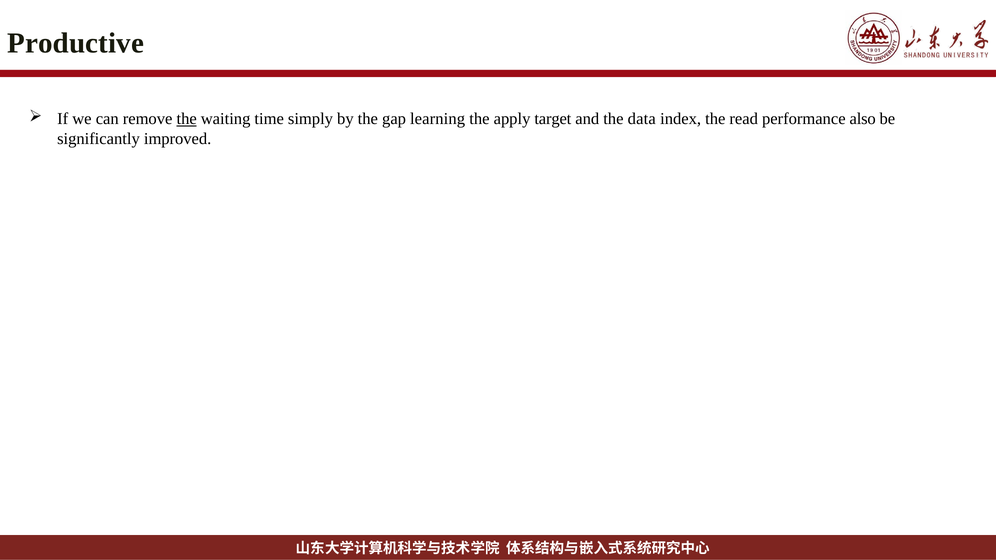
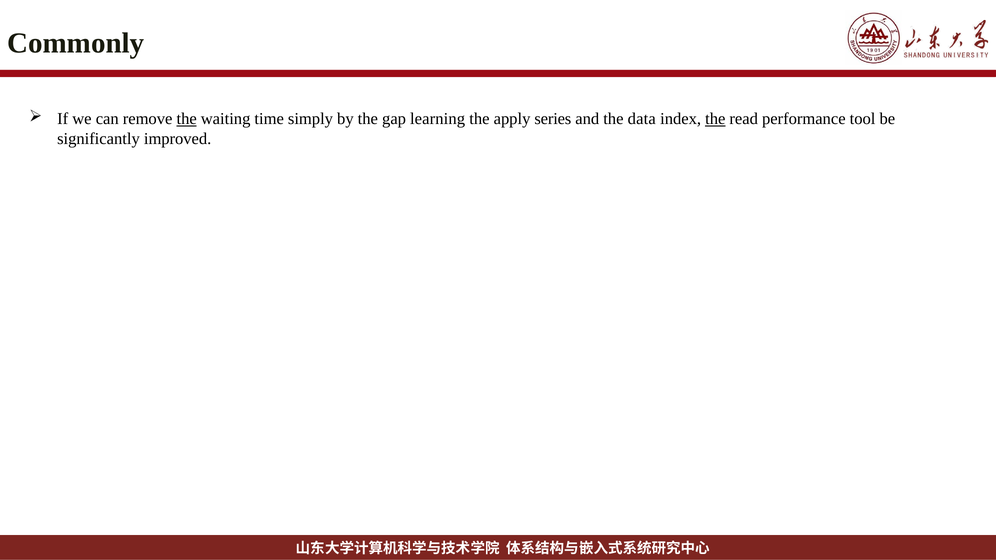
Productive: Productive -> Commonly
target: target -> series
the at (715, 119) underline: none -> present
also: also -> tool
